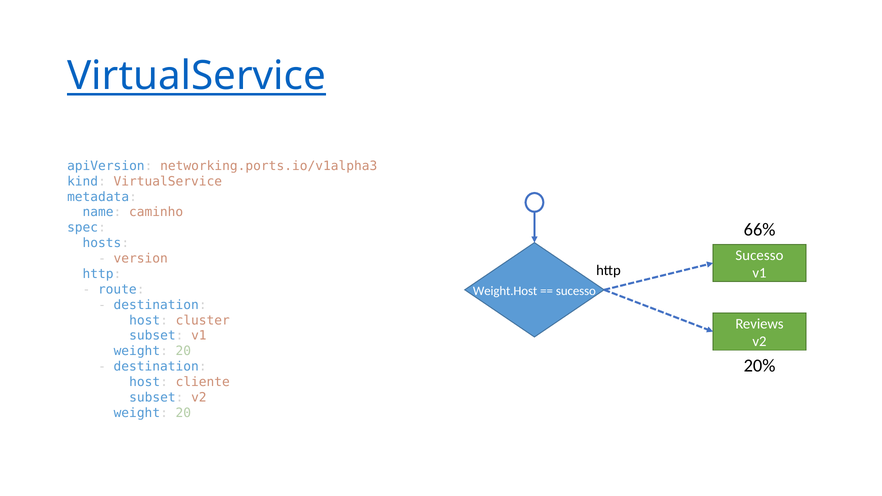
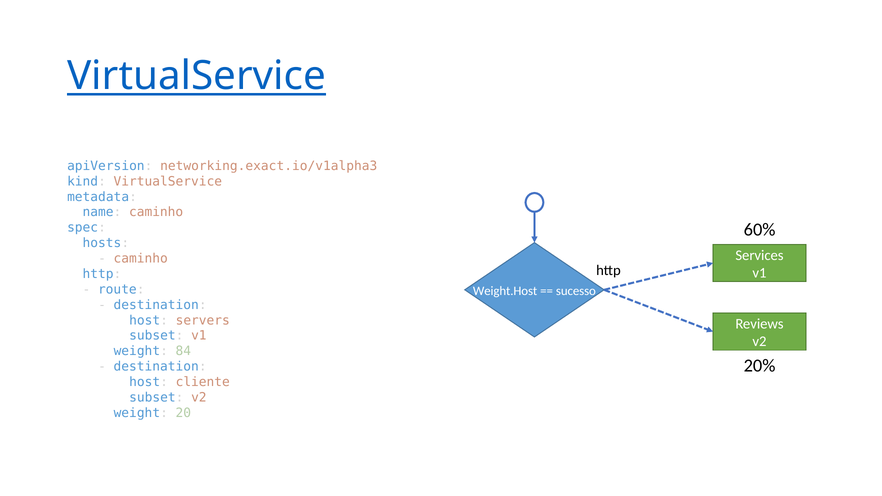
networking.ports.io/v1alpha3: networking.ports.io/v1alpha3 -> networking.exact.io/v1alpha3
66%: 66% -> 60%
Sucesso at (759, 255): Sucesso -> Services
version at (141, 259): version -> caminho
cluster: cluster -> servers
20 at (183, 351): 20 -> 84
